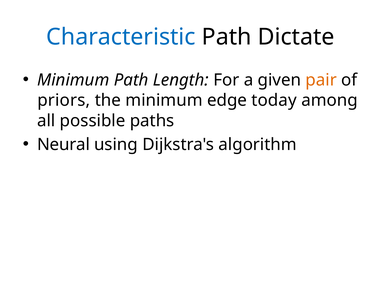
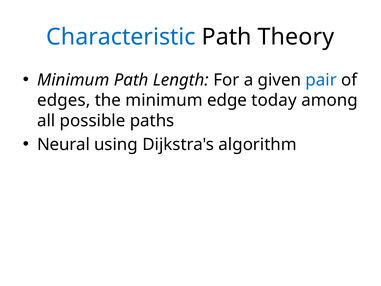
Dictate: Dictate -> Theory
pair colour: orange -> blue
priors: priors -> edges
